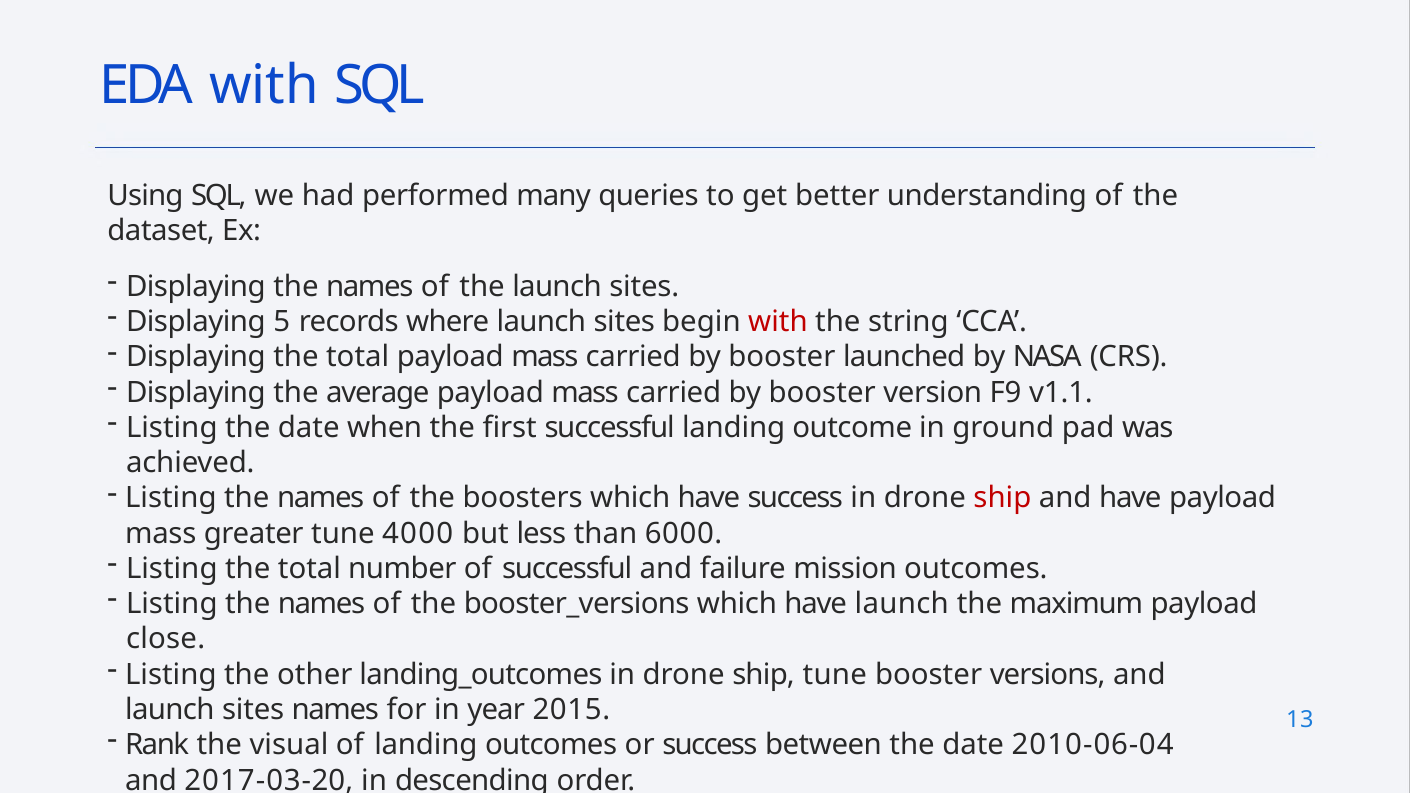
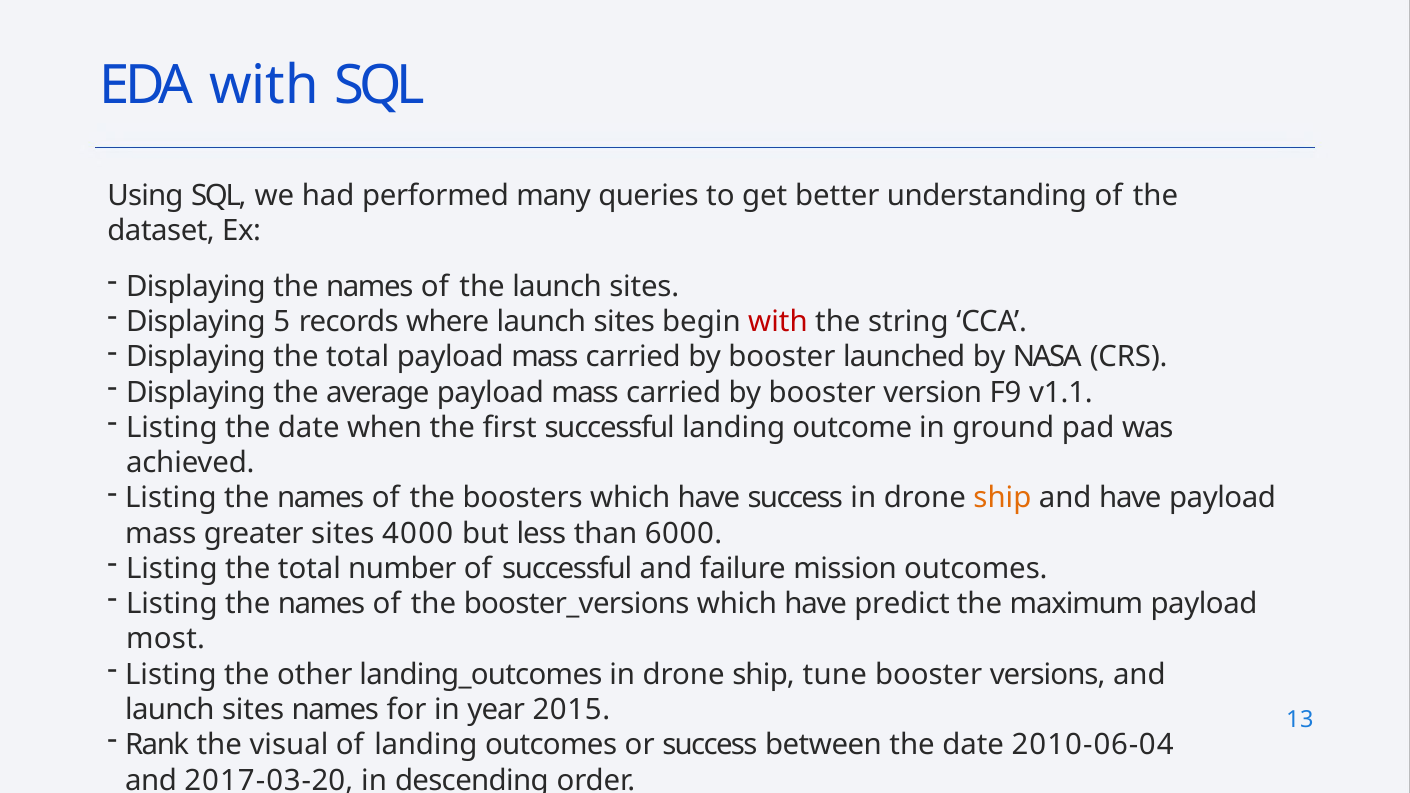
ship at (1002, 498) colour: red -> orange
greater tune: tune -> sites
have launch: launch -> predict
close: close -> most
